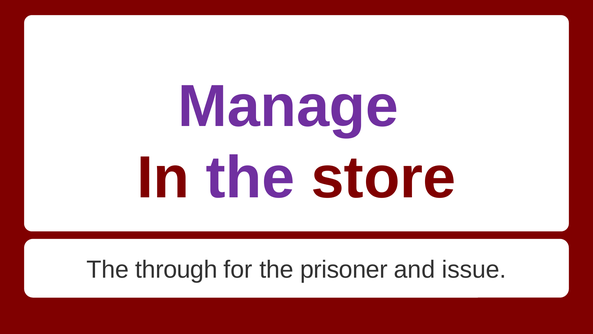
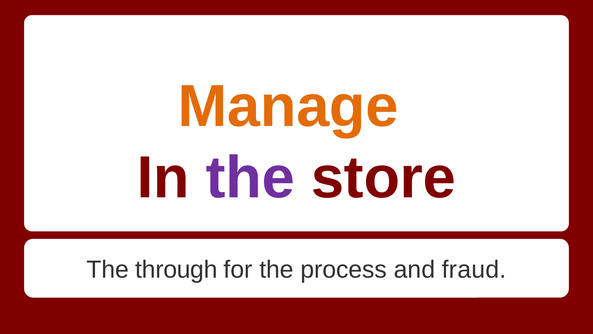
Manage colour: purple -> orange
prisoner: prisoner -> process
issue: issue -> fraud
